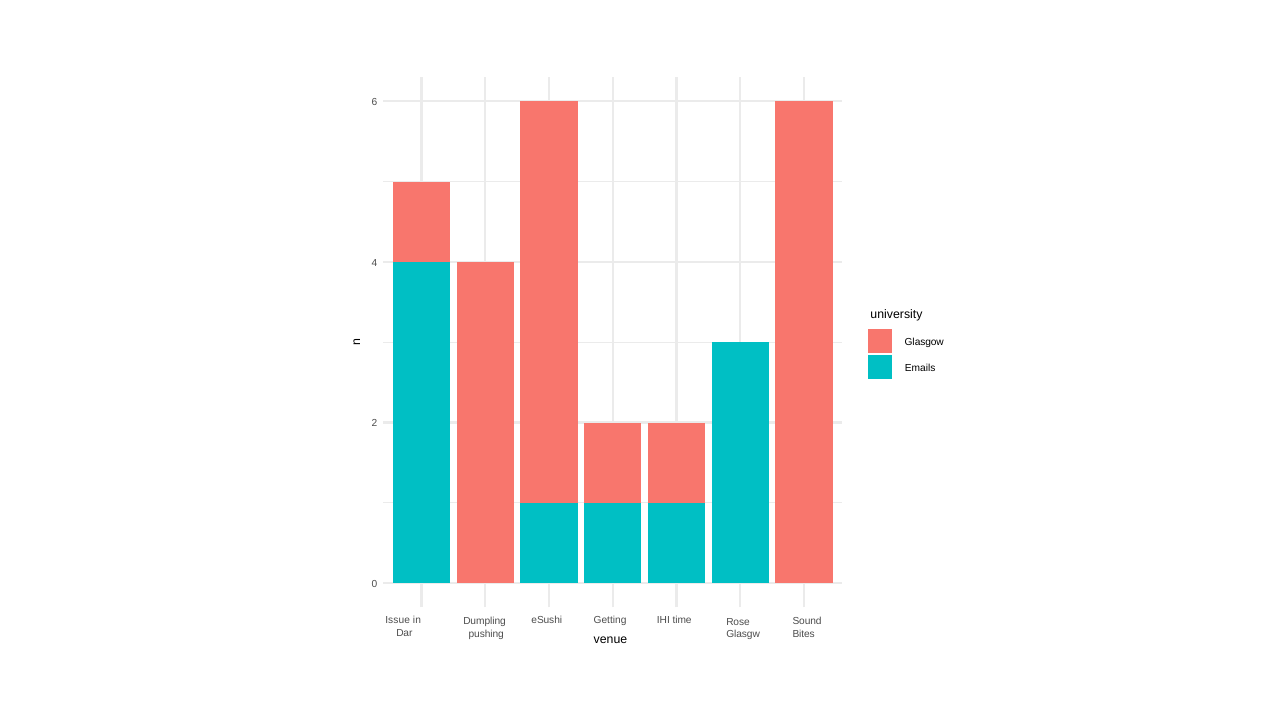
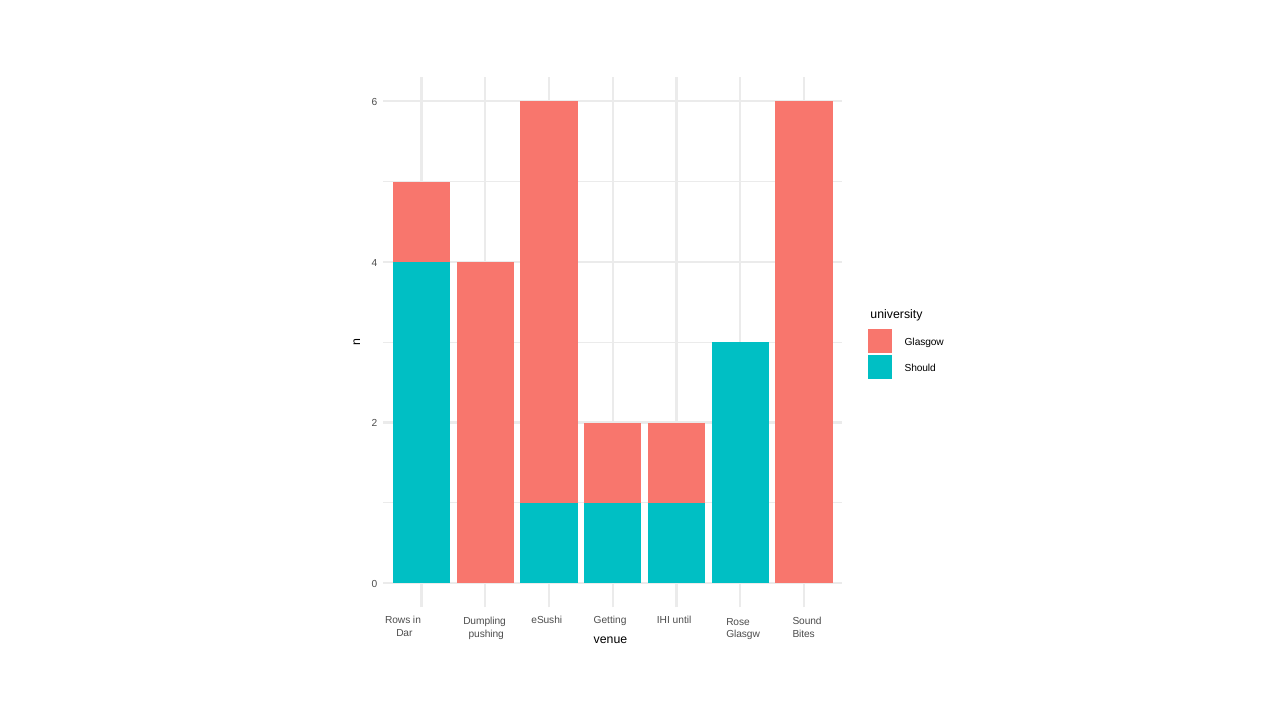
Emails: Emails -> Should
Issue: Issue -> Rows
time: time -> until
